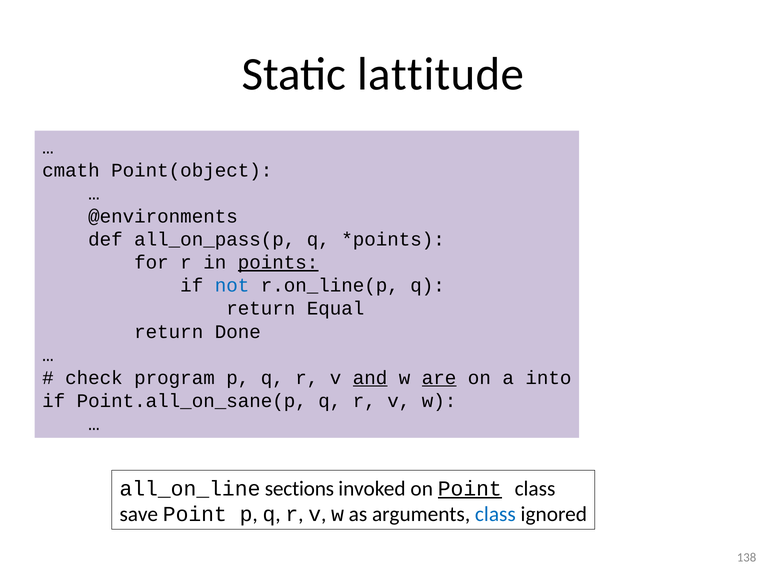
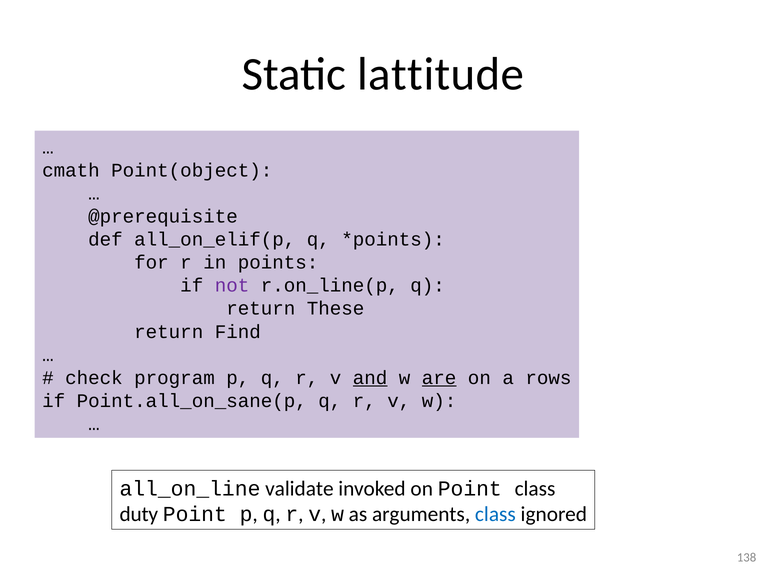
@environments: @environments -> @prerequisite
all_on_pass(p: all_on_pass(p -> all_on_elif(p
points underline: present -> none
not colour: blue -> purple
Equal: Equal -> These
Done: Done -> Find
into: into -> rows
sections: sections -> validate
Point at (470, 488) underline: present -> none
save: save -> duty
